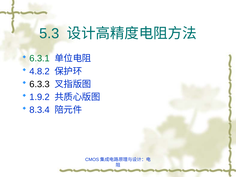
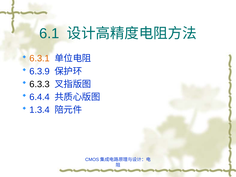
5.3: 5.3 -> 6.1
6.3.1 colour: green -> orange
4.8.2: 4.8.2 -> 6.3.9
1.9.2: 1.9.2 -> 6.4.4
8.3.4: 8.3.4 -> 1.3.4
